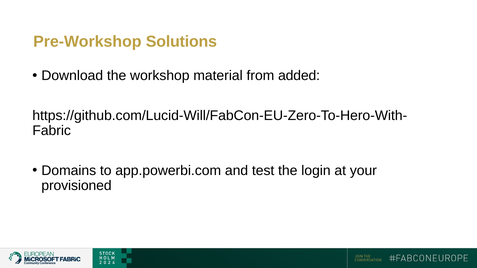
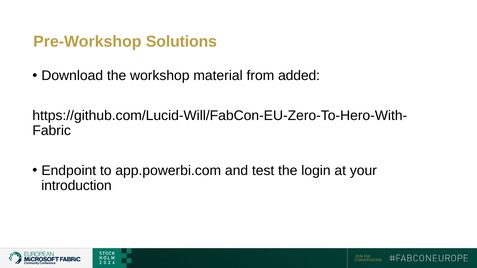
Domains: Domains -> Endpoint
provisioned: provisioned -> introduction
